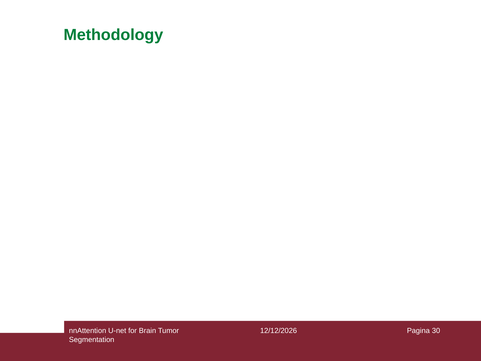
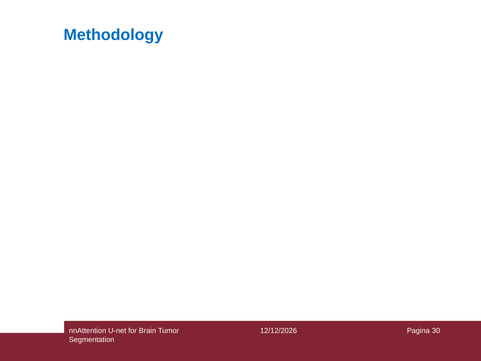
Methodology colour: green -> blue
